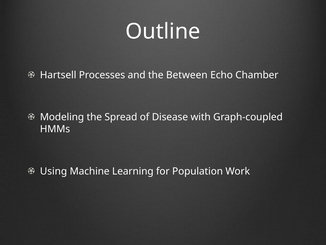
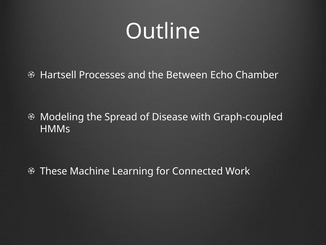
Using: Using -> These
Population: Population -> Connected
